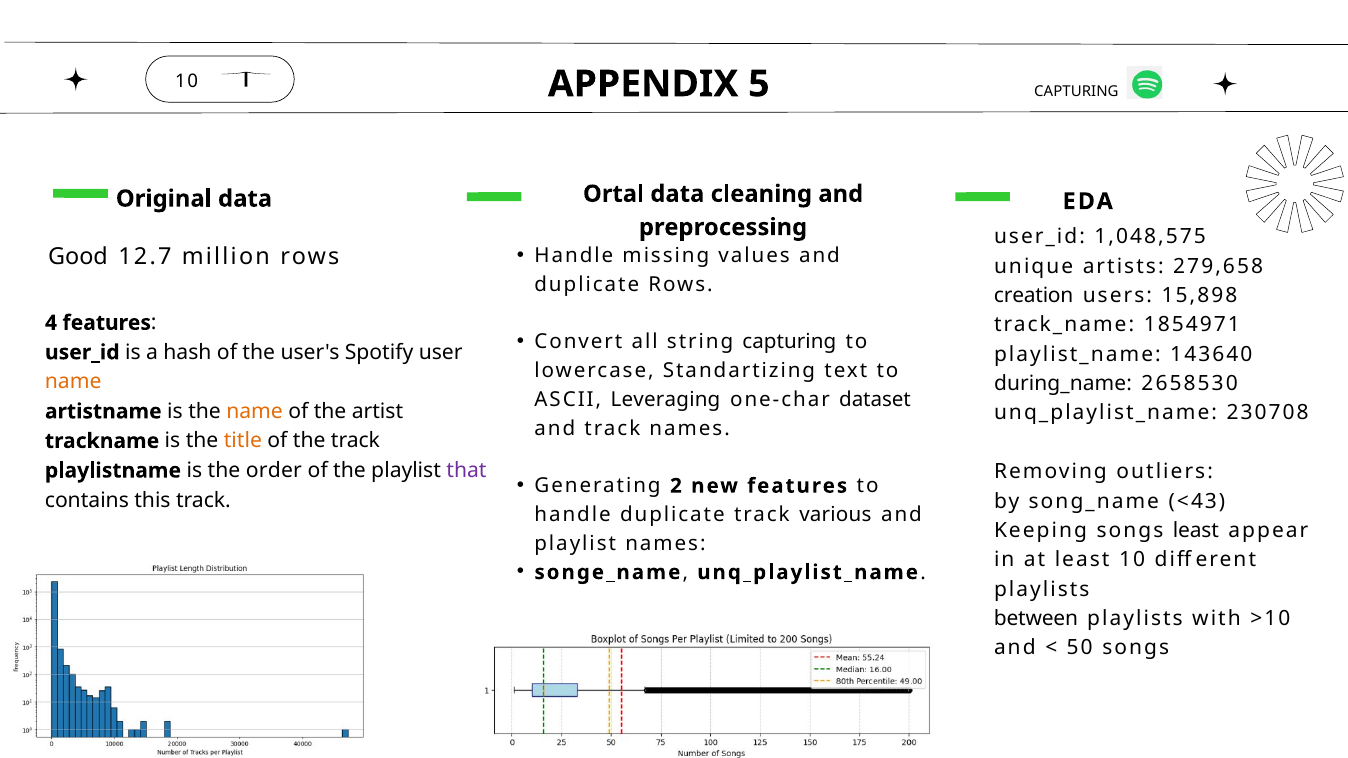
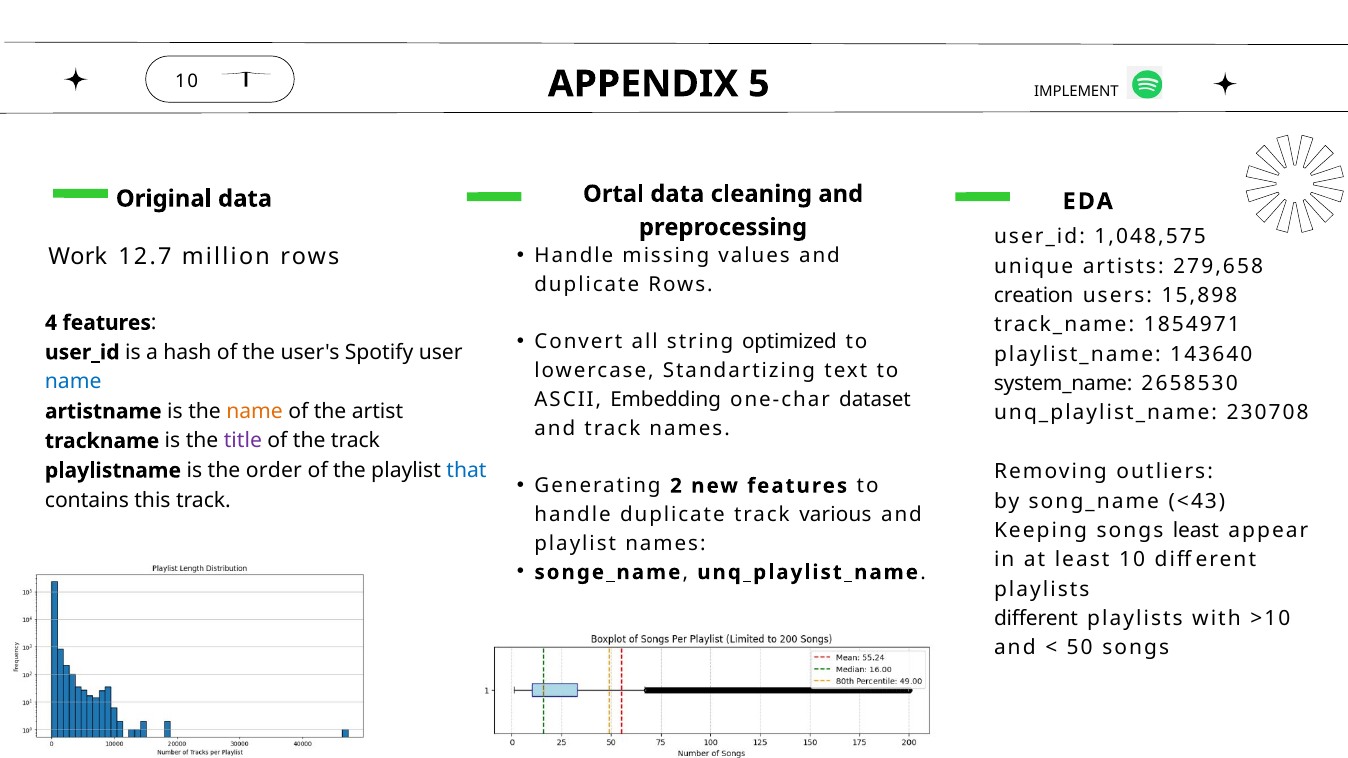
CAPTURING at (1076, 91): CAPTURING -> IMPLEMENT
Good: Good -> Work
string capturing: capturing -> optimized
name at (73, 382) colour: orange -> blue
during_name: during_name -> system_name
Leveraging: Leveraging -> Embedding
title colour: orange -> purple
that colour: purple -> blue
between at (1036, 619): between -> different
